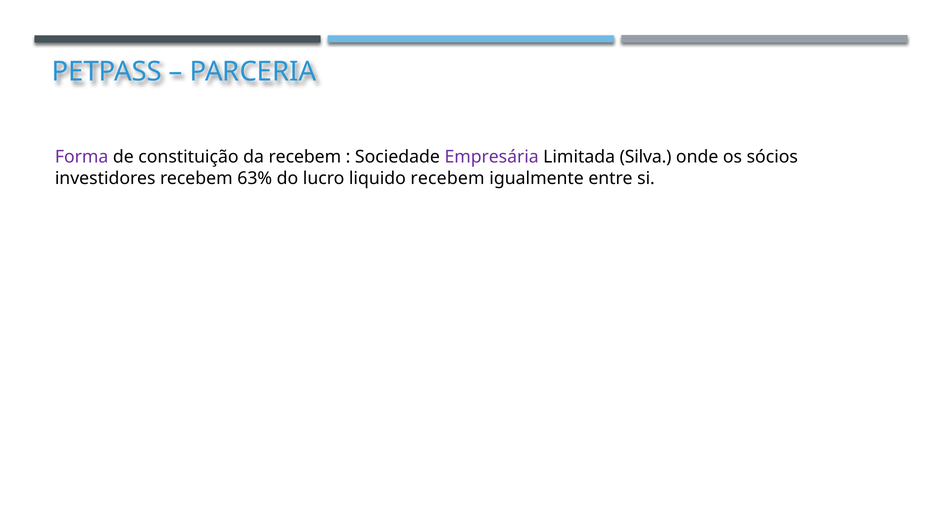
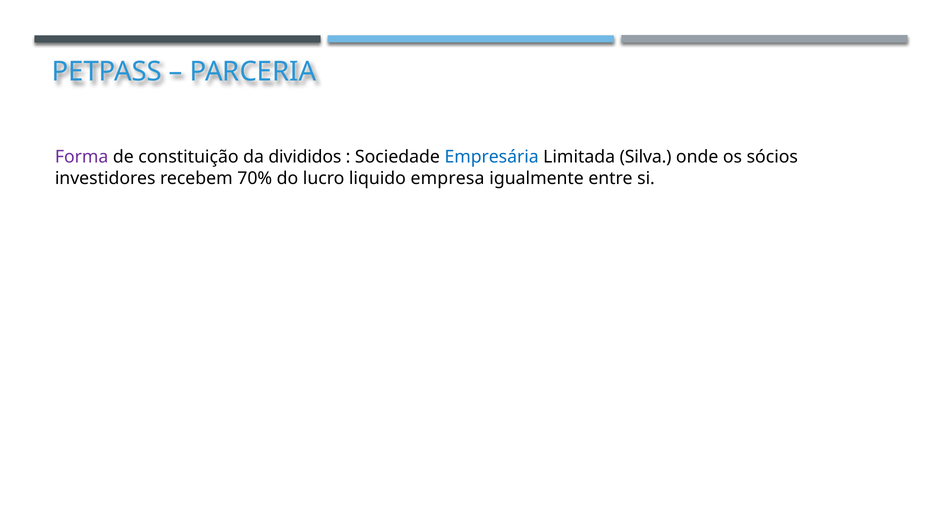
da recebem: recebem -> divididos
Empresária colour: purple -> blue
63%: 63% -> 70%
liquido recebem: recebem -> empresa
